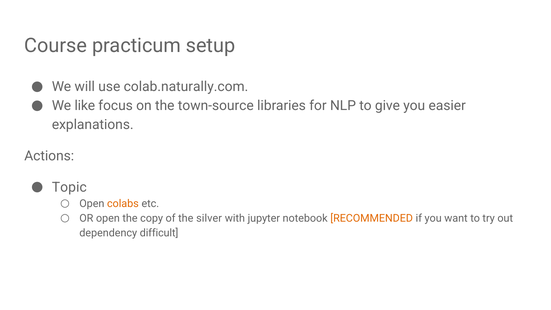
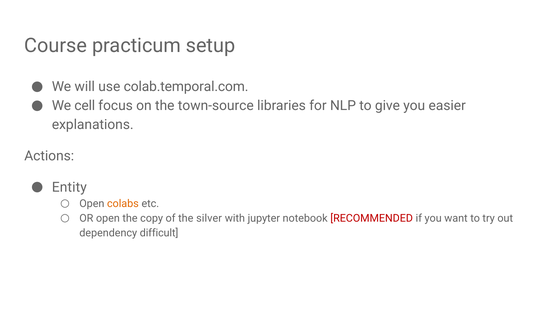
colab.naturally.com: colab.naturally.com -> colab.temporal.com
like: like -> cell
Topic: Topic -> Entity
RECOMMENDED colour: orange -> red
